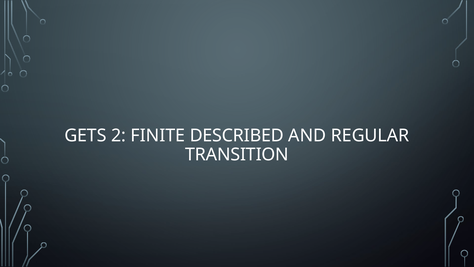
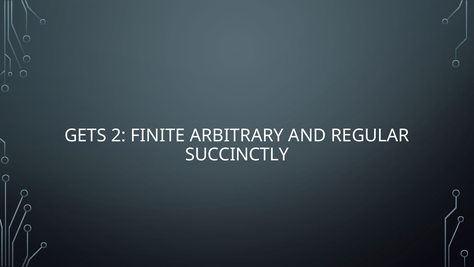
DESCRIBED: DESCRIBED -> ARBITRARY
TRANSITION: TRANSITION -> SUCCINCTLY
